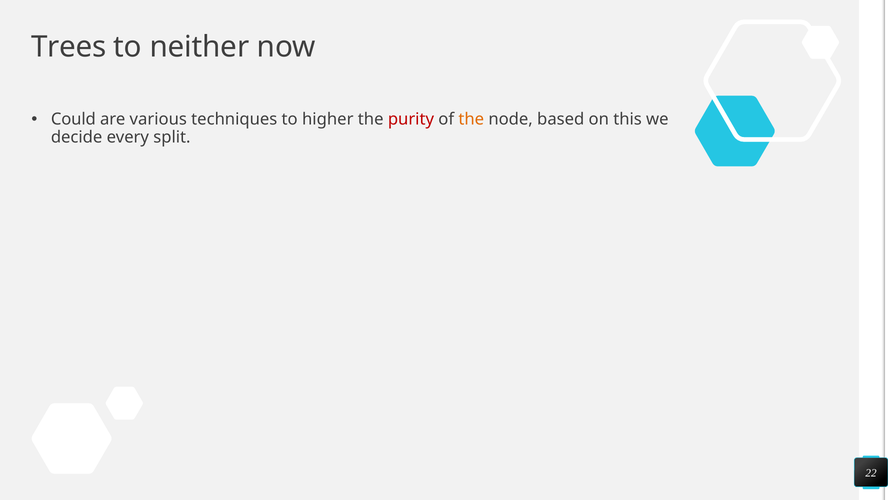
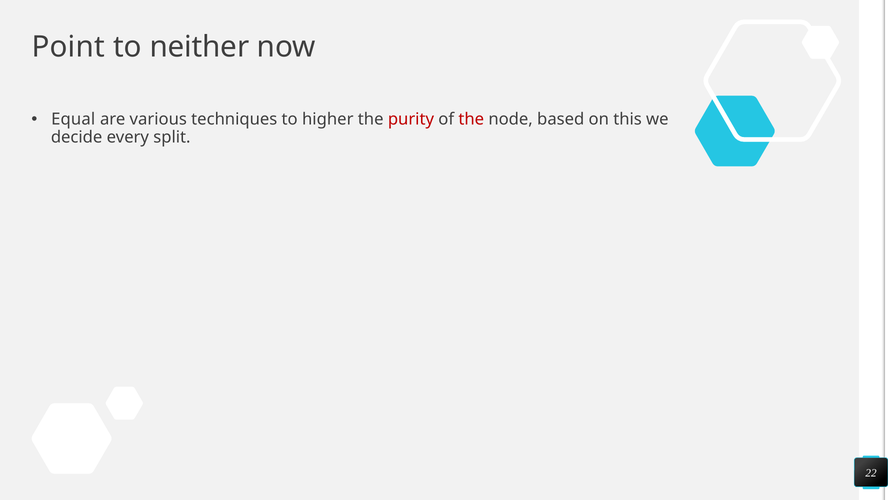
Trees: Trees -> Point
Could: Could -> Equal
the at (471, 119) colour: orange -> red
